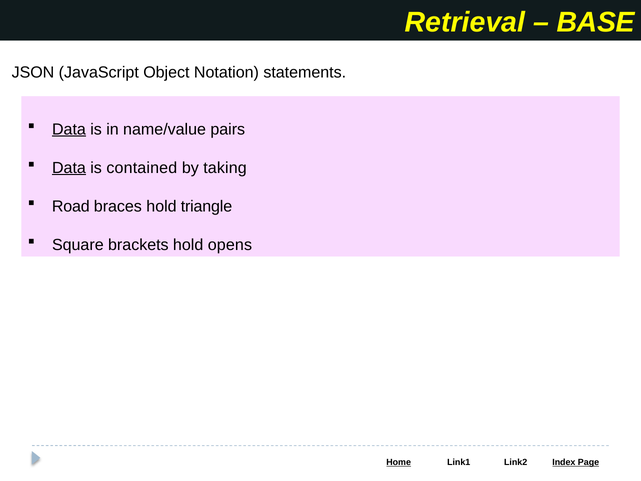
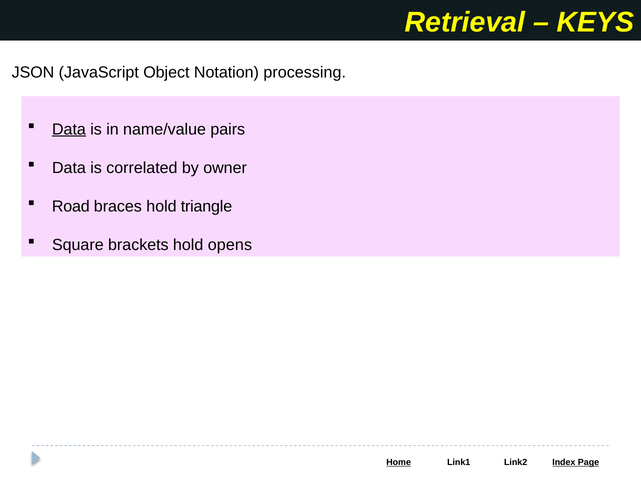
BASE: BASE -> KEYS
statements: statements -> processing
Data at (69, 168) underline: present -> none
contained: contained -> correlated
taking: taking -> owner
